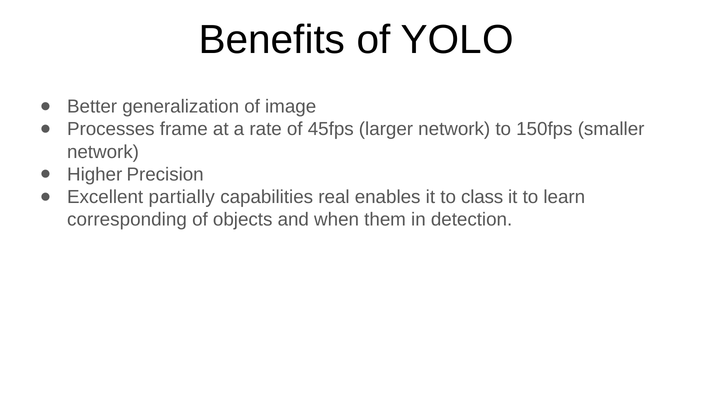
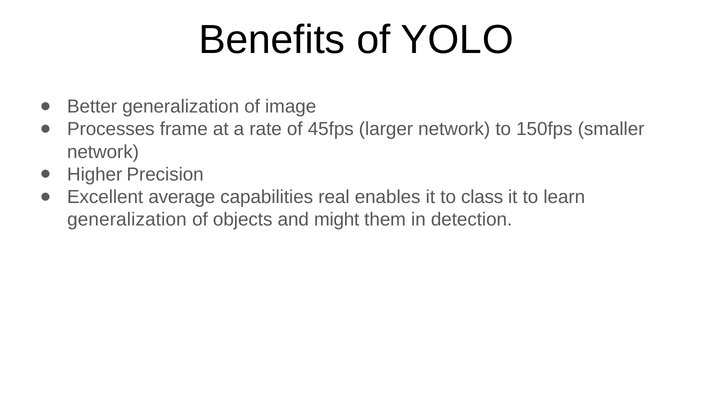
partially: partially -> average
corresponding at (127, 219): corresponding -> generalization
when: when -> might
